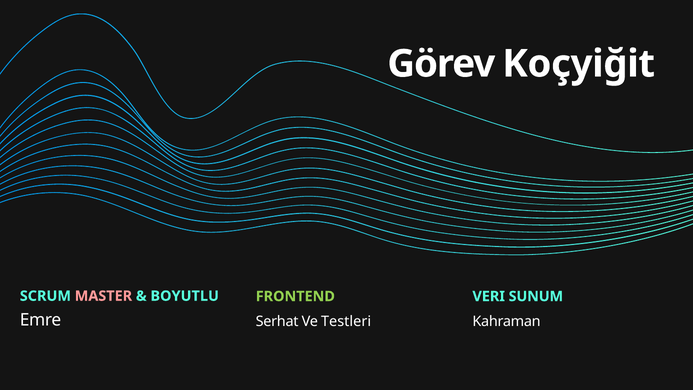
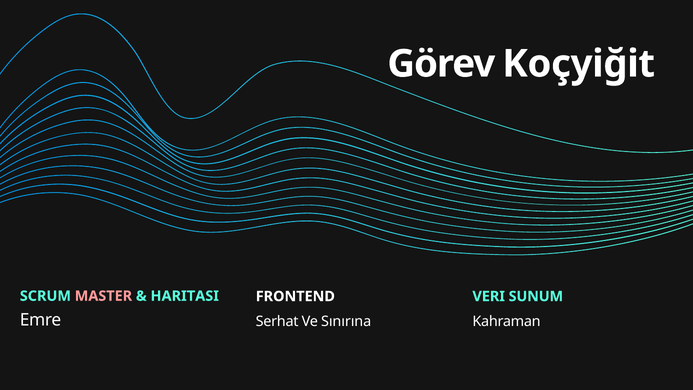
BOYUTLU: BOYUTLU -> HARITASI
FRONTEND colour: light green -> white
Testleri: Testleri -> Sınırına
